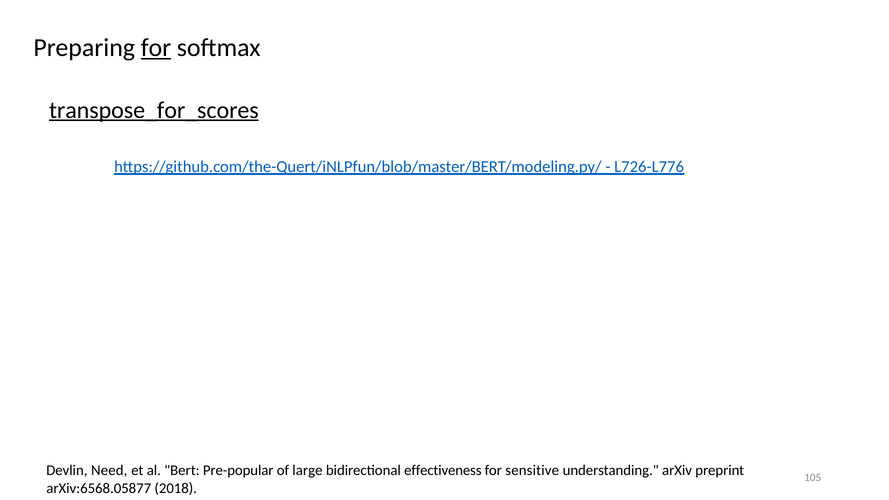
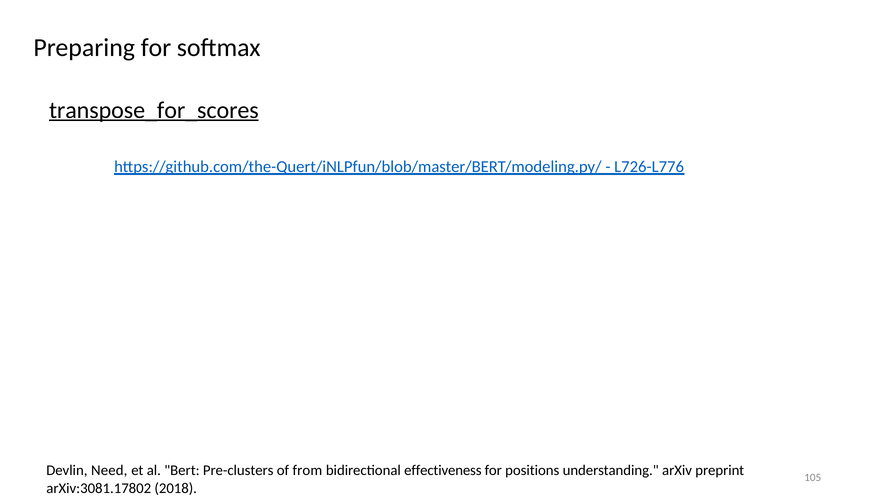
for at (156, 48) underline: present -> none
Pre-popular: Pre-popular -> Pre-clusters
large: large -> from
sensitive: sensitive -> positions
arXiv:6568.05877: arXiv:6568.05877 -> arXiv:3081.17802
